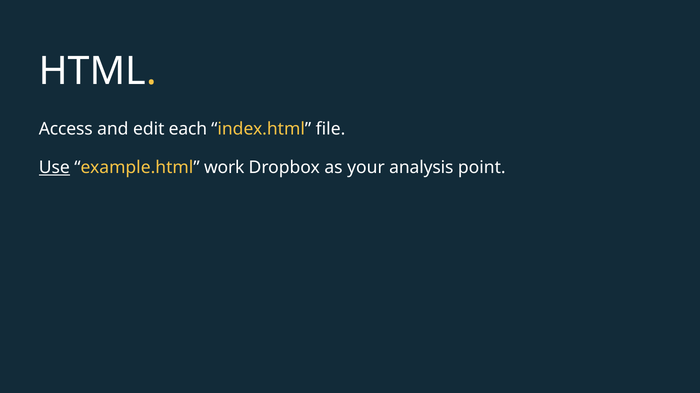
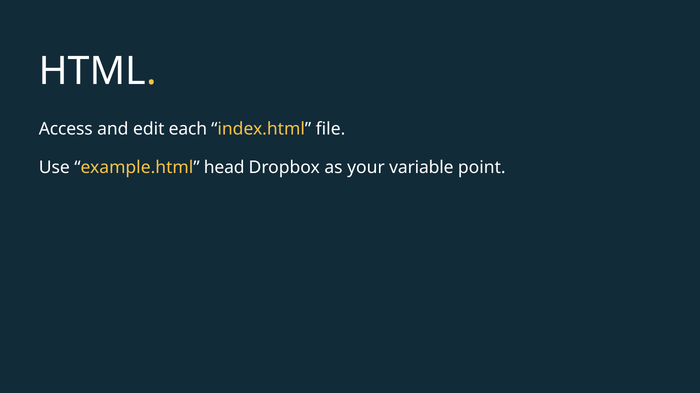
Use underline: present -> none
work: work -> head
analysis: analysis -> variable
